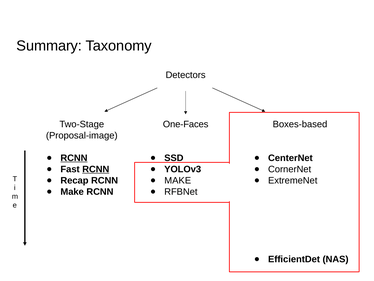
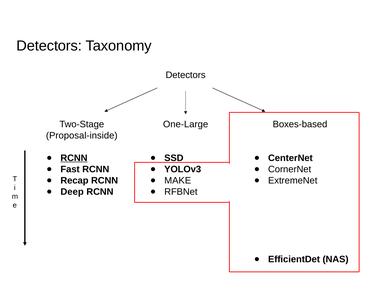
Summary at (49, 46): Summary -> Detectors
One-Faces: One-Faces -> One-Large
Proposal-image: Proposal-image -> Proposal-inside
RCNN at (96, 169) underline: present -> none
Make at (72, 191): Make -> Deep
